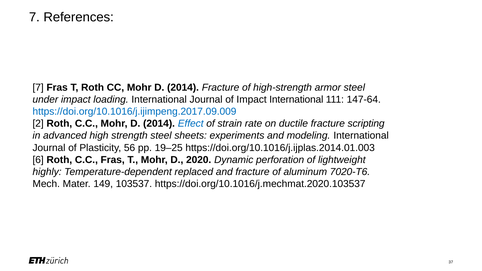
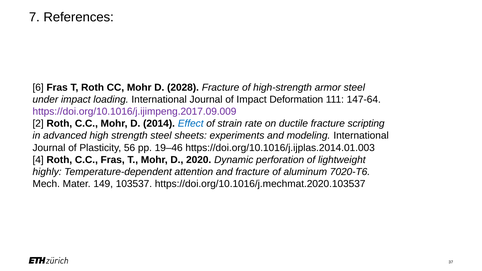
7 at (38, 87): 7 -> 6
CC Mohr D 2014: 2014 -> 2028
Impact International: International -> Deformation
https://doi.org/10.1016/j.ijimpeng.2017.09.009 colour: blue -> purple
19–25: 19–25 -> 19–46
6: 6 -> 4
replaced: replaced -> attention
